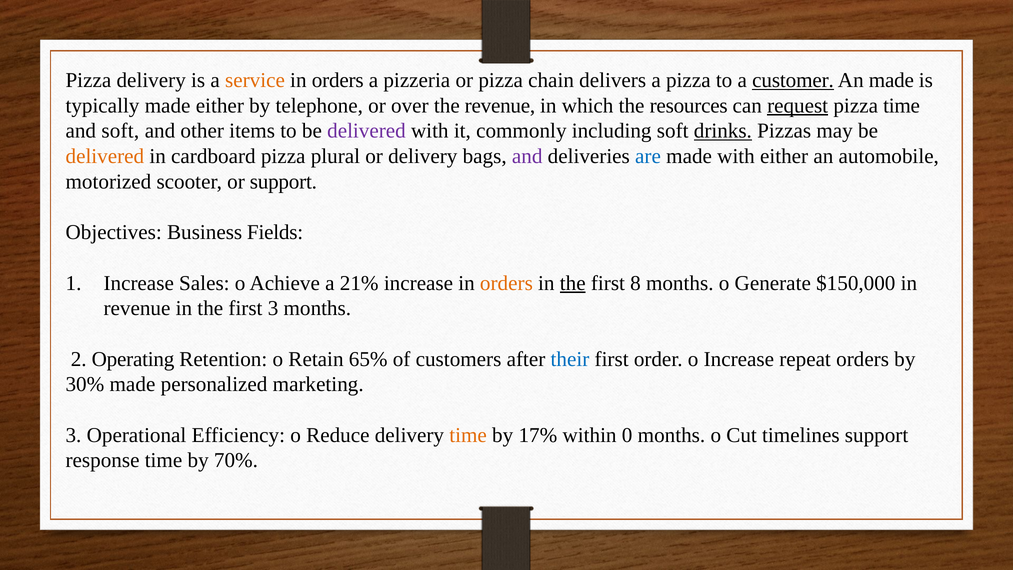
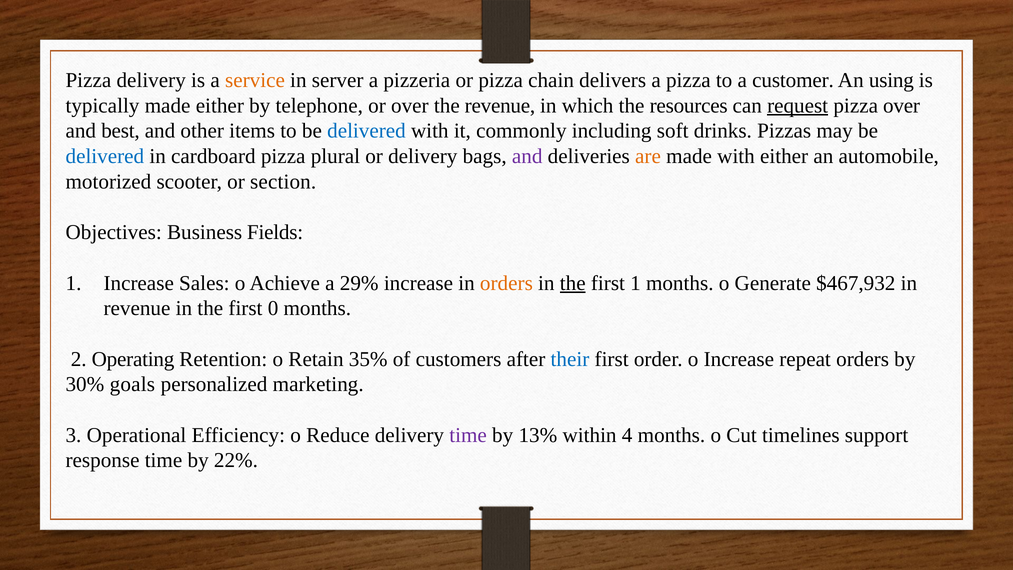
orders at (338, 80): orders -> server
customer underline: present -> none
An made: made -> using
pizza time: time -> over
and soft: soft -> best
delivered at (366, 131) colour: purple -> blue
drinks underline: present -> none
delivered at (105, 156) colour: orange -> blue
are colour: blue -> orange
or support: support -> section
21%: 21% -> 29%
first 8: 8 -> 1
$150,000: $150,000 -> $467,932
first 3: 3 -> 0
65%: 65% -> 35%
30% made: made -> goals
time at (468, 435) colour: orange -> purple
17%: 17% -> 13%
0: 0 -> 4
70%: 70% -> 22%
